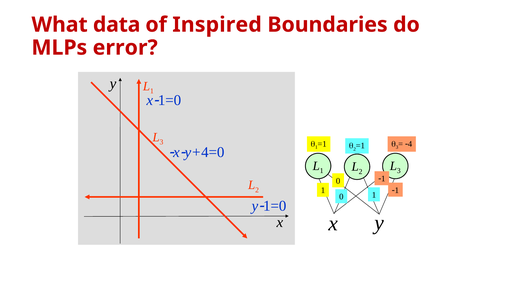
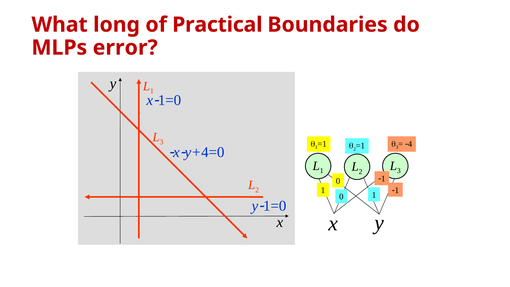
data: data -> long
Inspired: Inspired -> Practical
